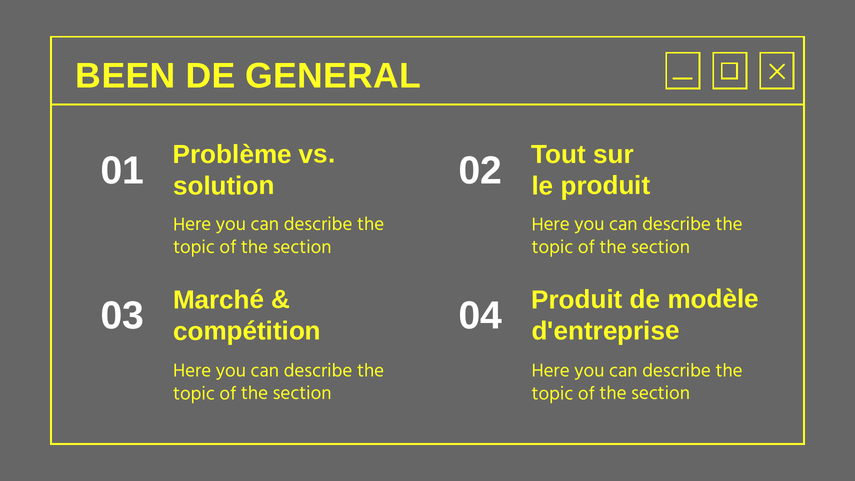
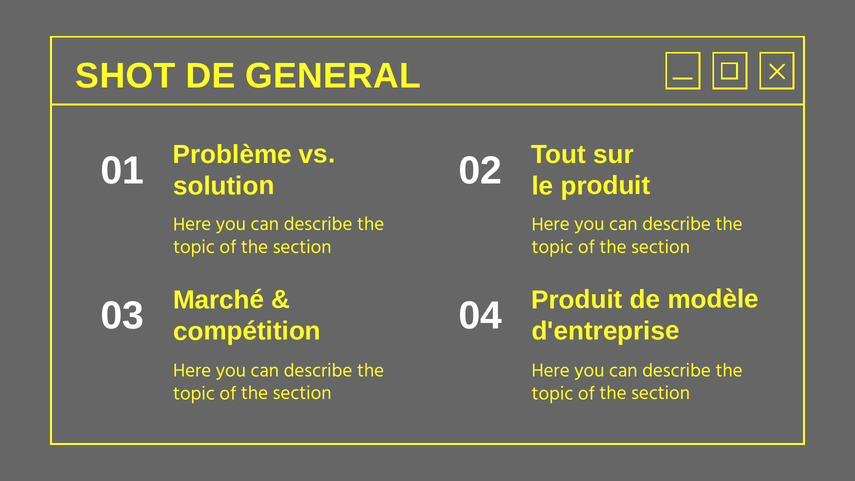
BEEN: BEEN -> SHOT
